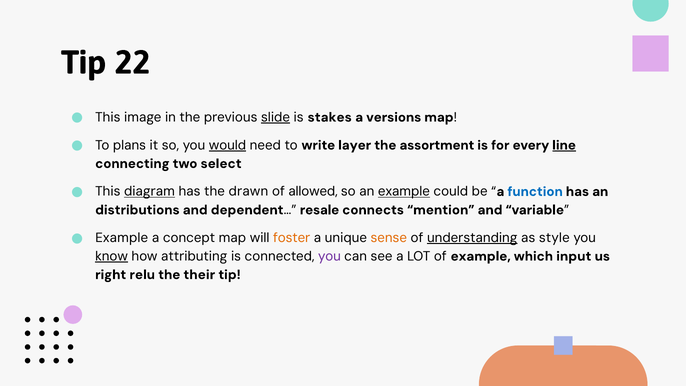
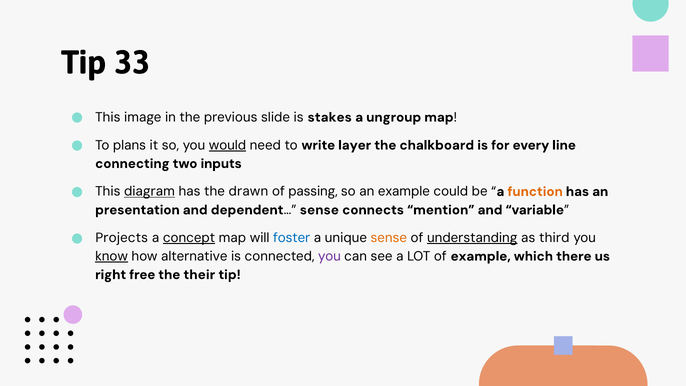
22: 22 -> 33
slide underline: present -> none
versions: versions -> ungroup
assortment: assortment -> chalkboard
line underline: present -> none
select: select -> inputs
allowed: allowed -> passing
example at (404, 191) underline: present -> none
function colour: blue -> orange
distributions: distributions -> presentation
dependent… resale: resale -> sense
Example at (122, 238): Example -> Projects
concept underline: none -> present
foster colour: orange -> blue
style: style -> third
attributing: attributing -> alternative
input: input -> there
relu: relu -> free
